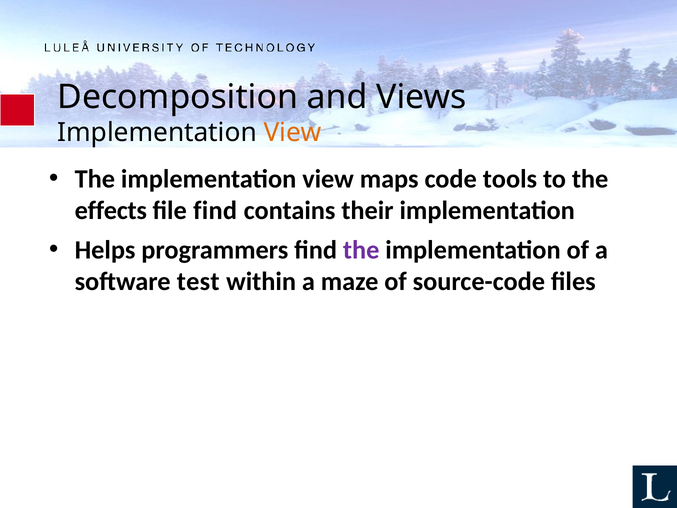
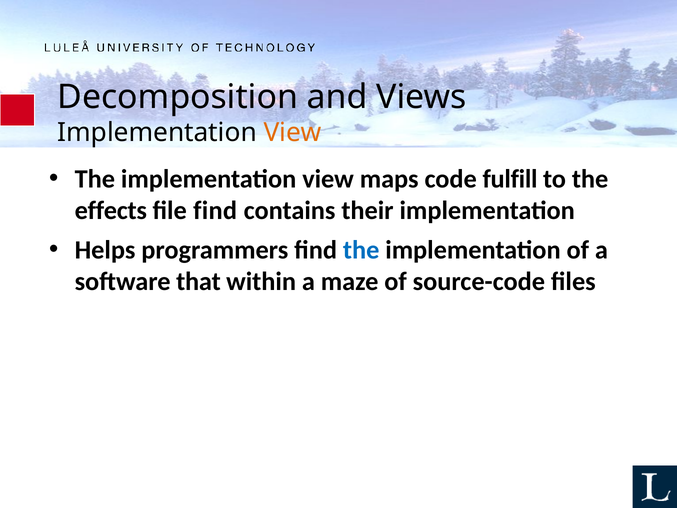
tools: tools -> fulfill
the at (361, 250) colour: purple -> blue
test: test -> that
